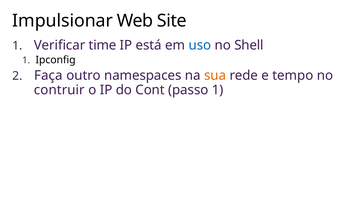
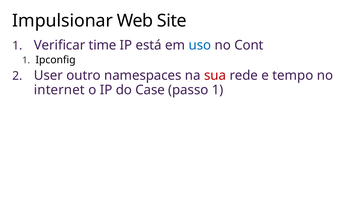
Shell: Shell -> Cont
Faça: Faça -> User
sua colour: orange -> red
contruir: contruir -> internet
Cont: Cont -> Case
